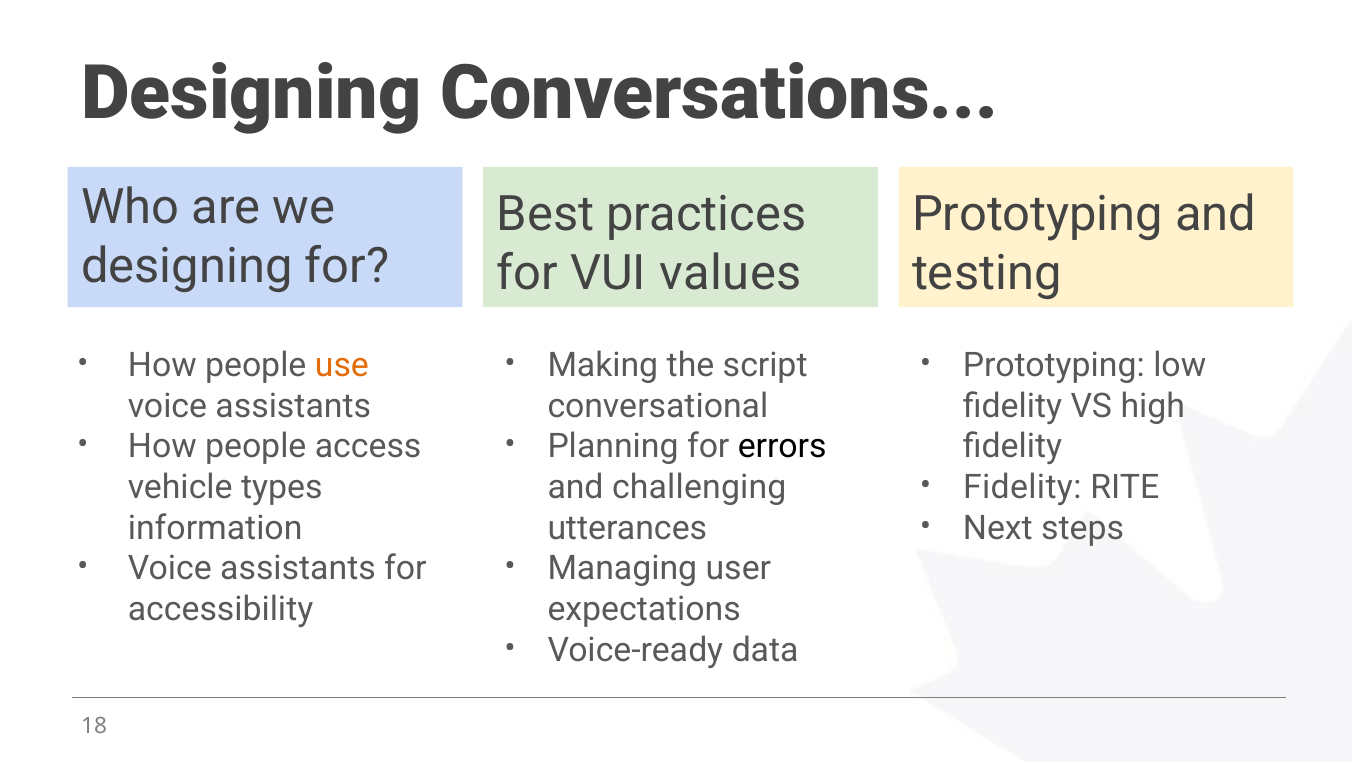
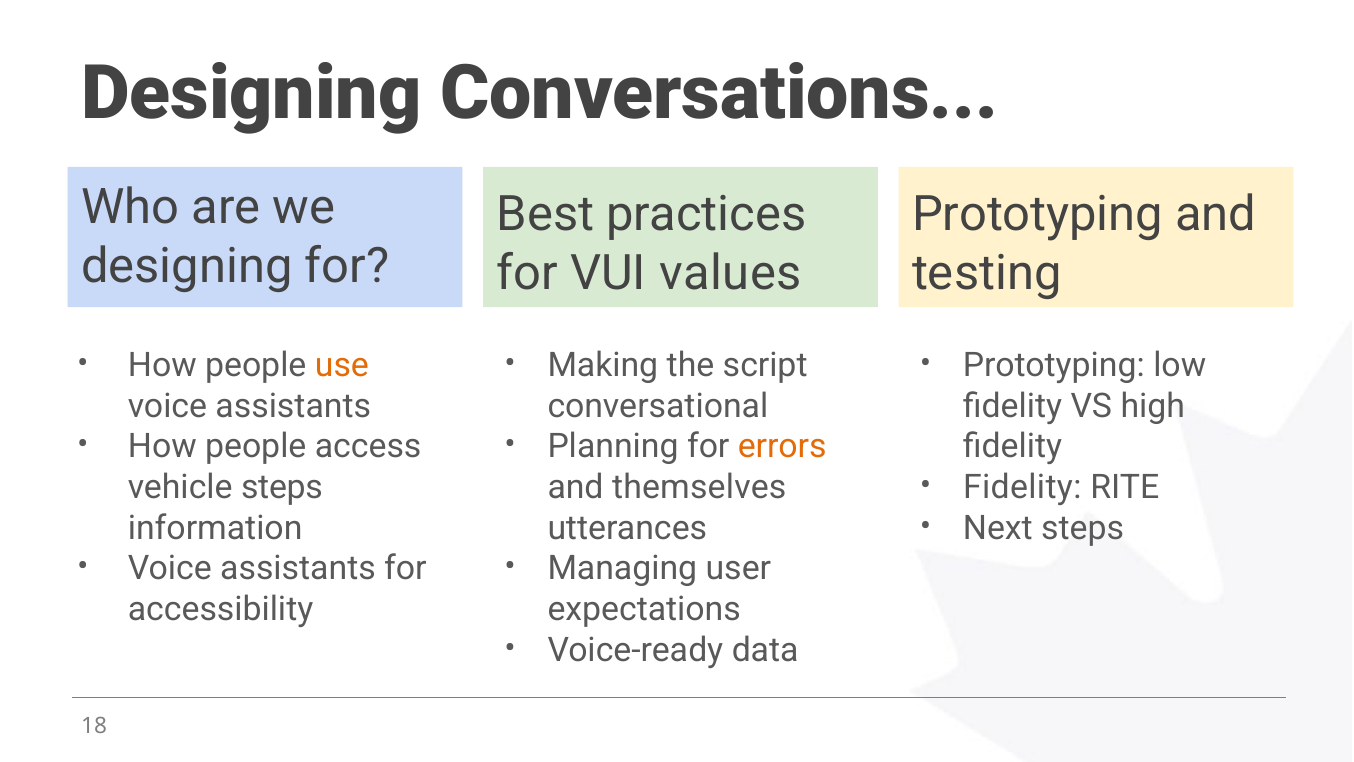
errors colour: black -> orange
vehicle types: types -> steps
challenging: challenging -> themselves
